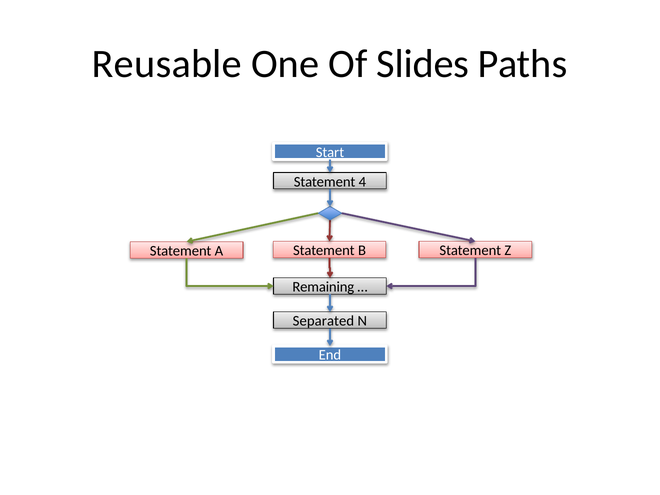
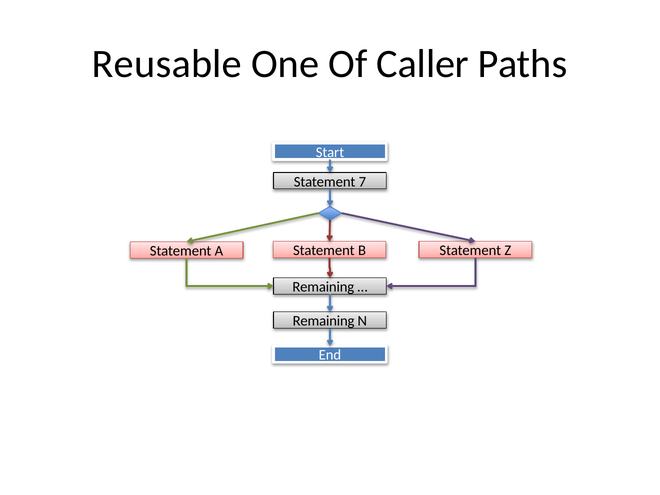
Slides: Slides -> Caller
4: 4 -> 7
Separated at (323, 321): Separated -> Remaining
